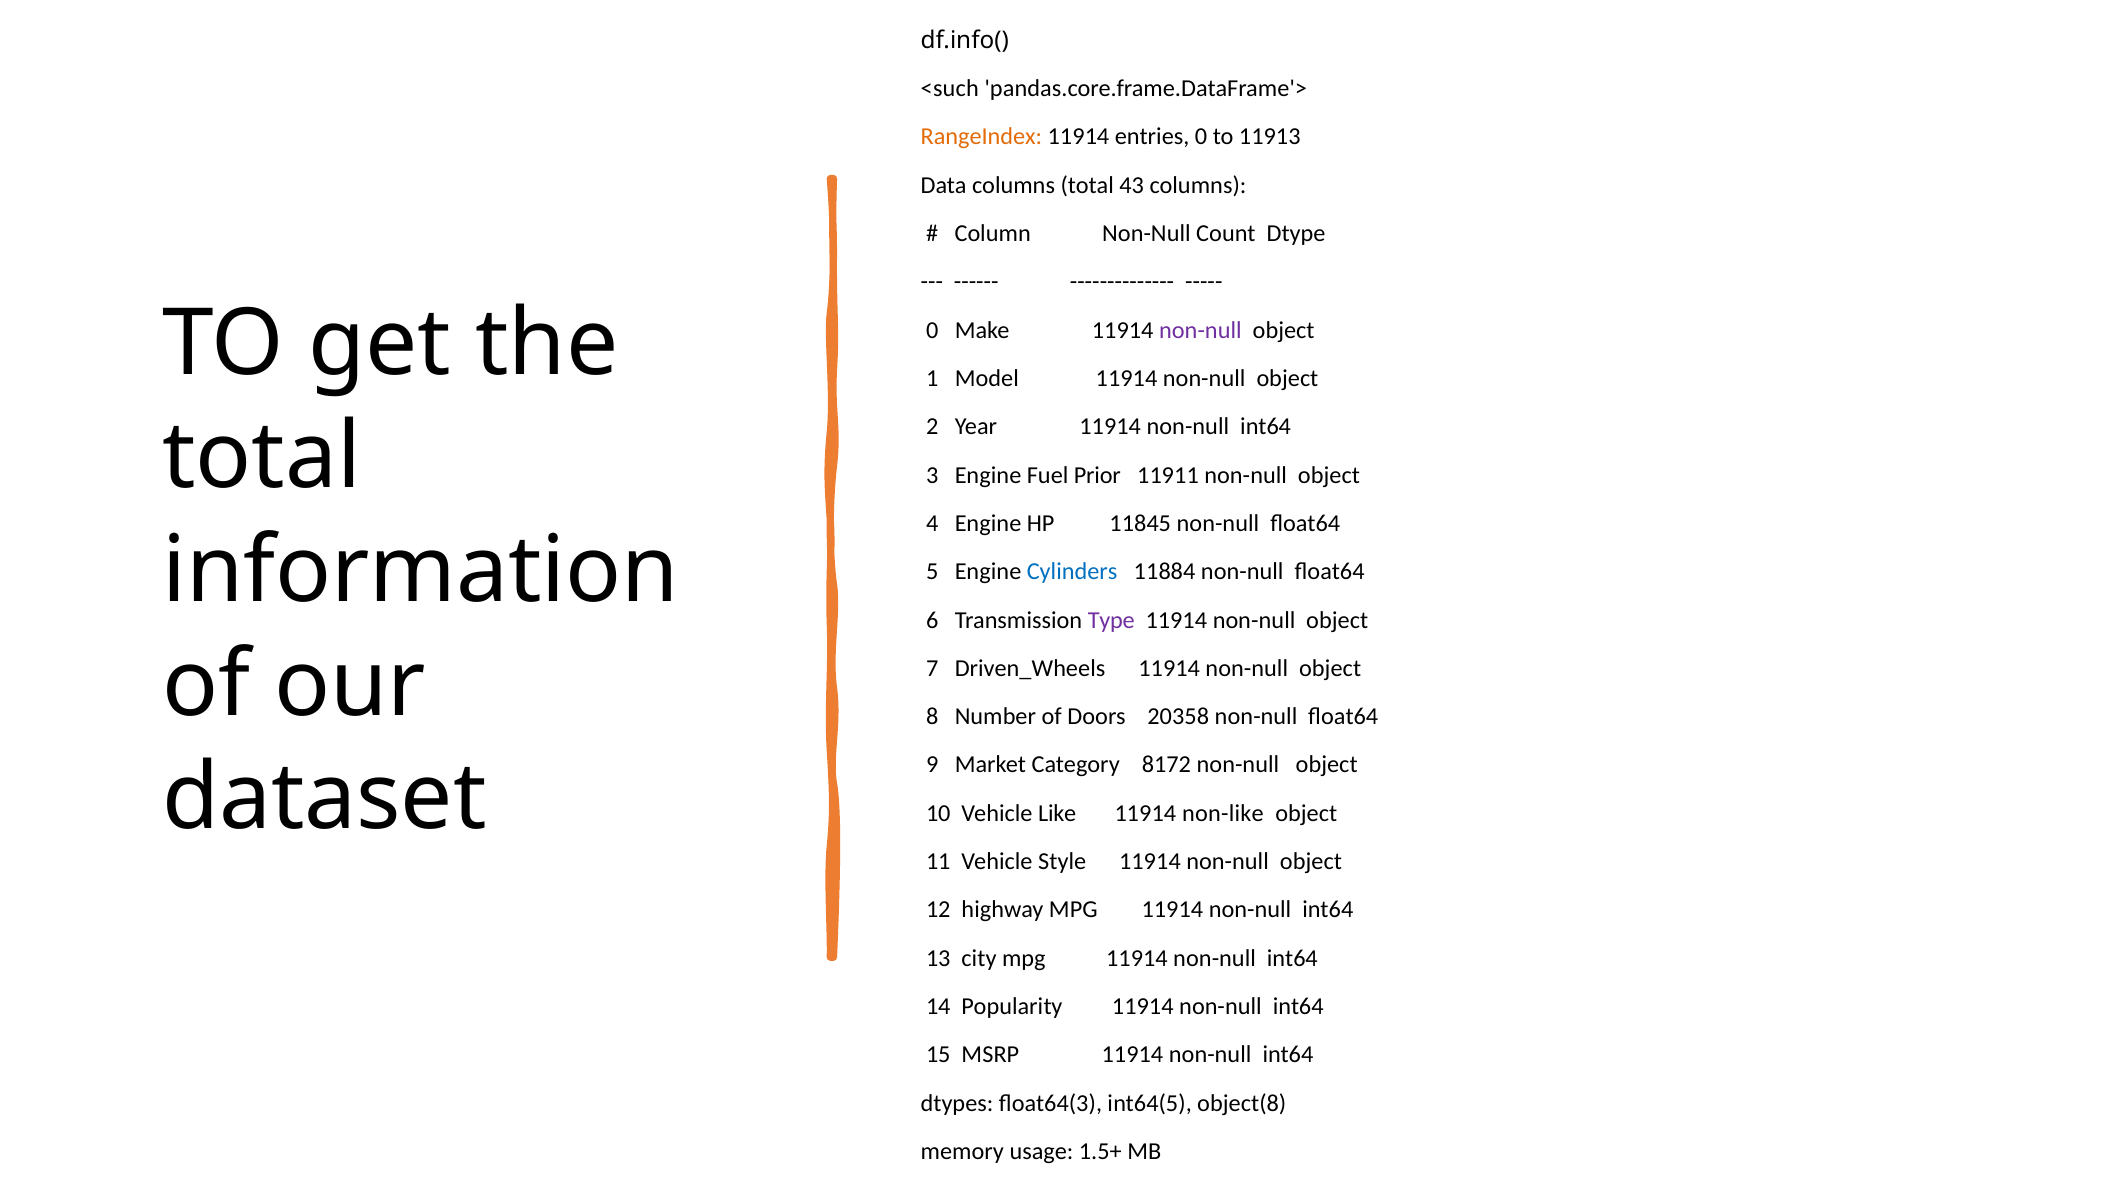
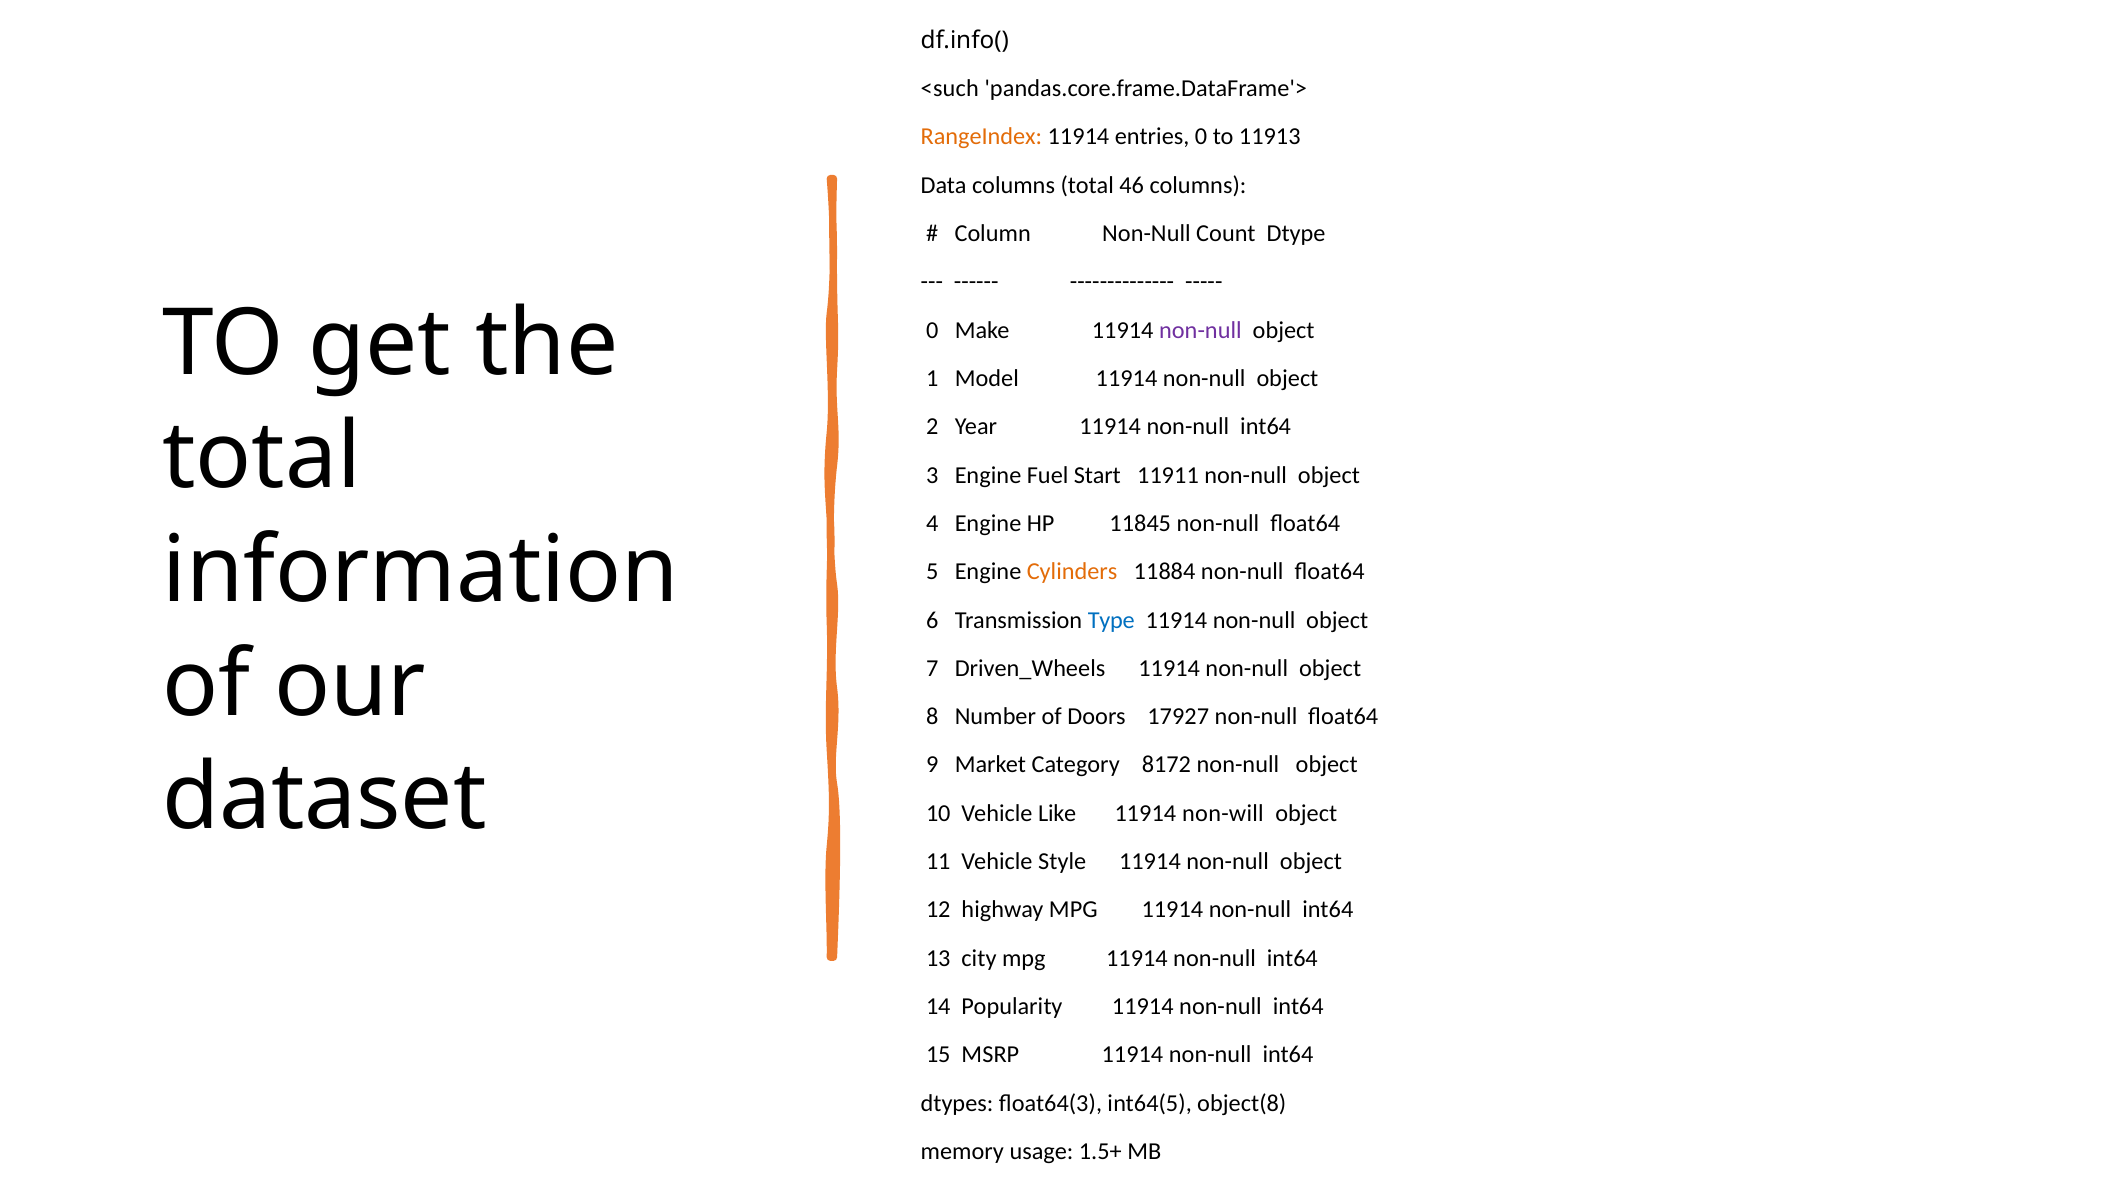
43: 43 -> 46
Prior: Prior -> Start
Cylinders colour: blue -> orange
Type colour: purple -> blue
20358: 20358 -> 17927
non-like: non-like -> non-will
